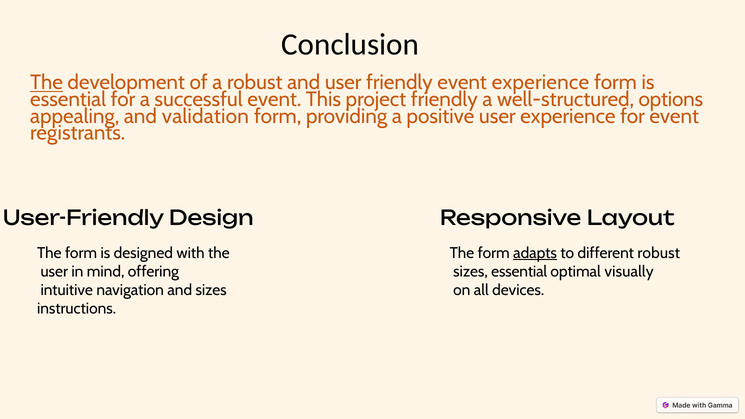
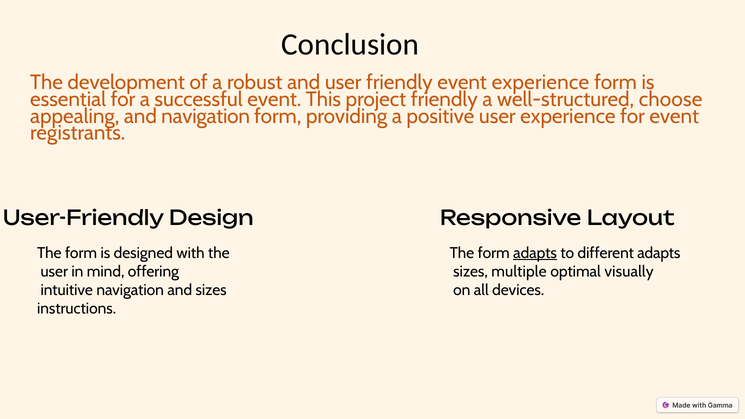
The at (46, 83) underline: present -> none
options: options -> choose
and validation: validation -> navigation
different robust: robust -> adapts
sizes essential: essential -> multiple
